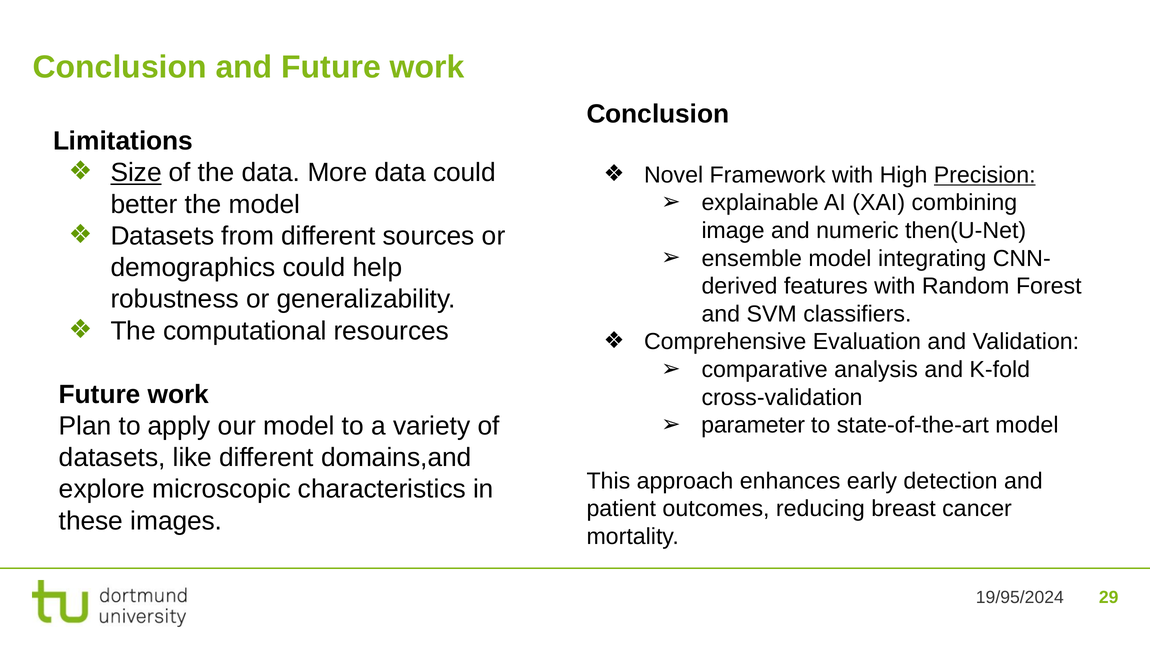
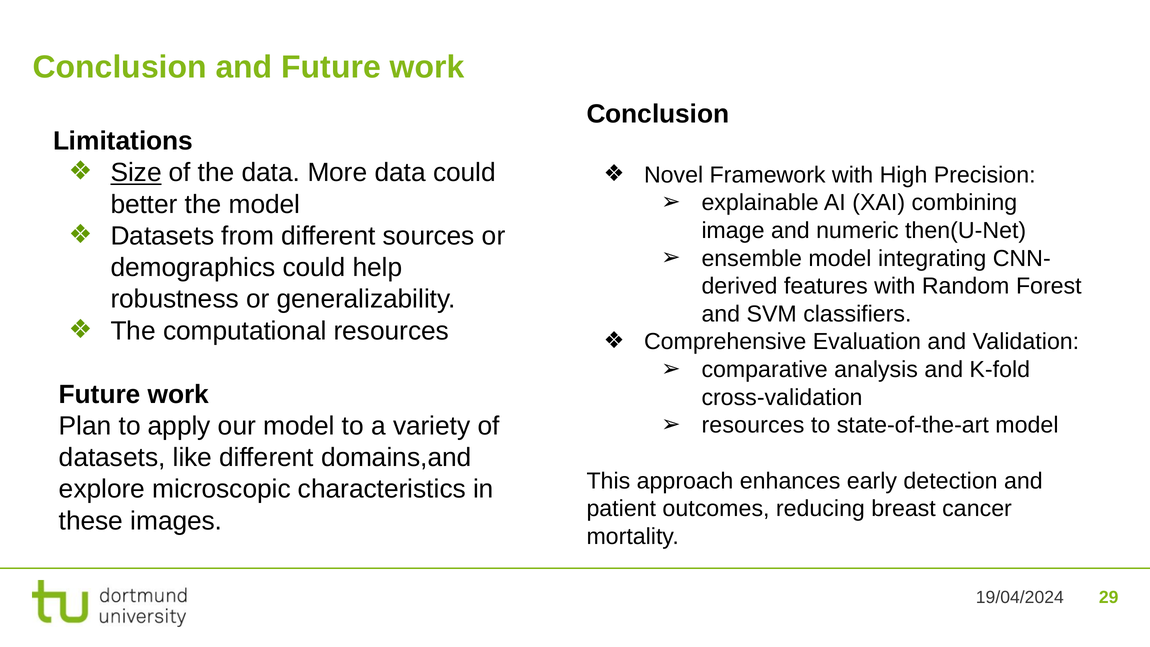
Precision underline: present -> none
parameter at (753, 425): parameter -> resources
19/95/2024: 19/95/2024 -> 19/04/2024
